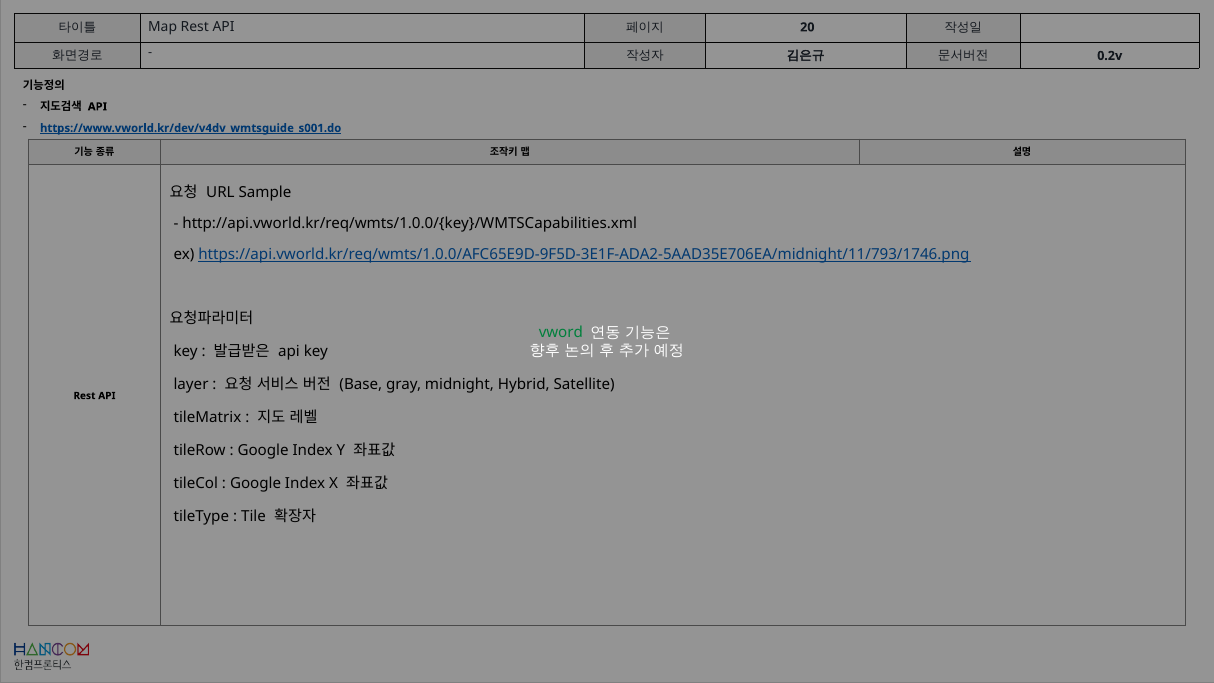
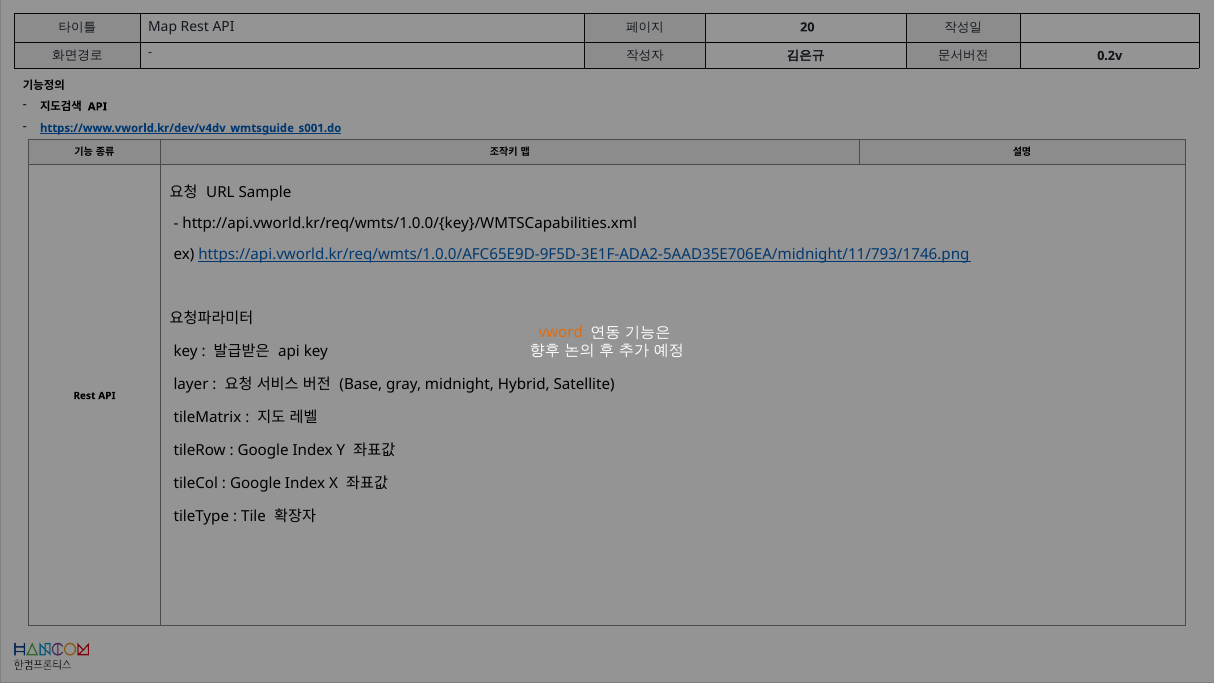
vword colour: green -> orange
